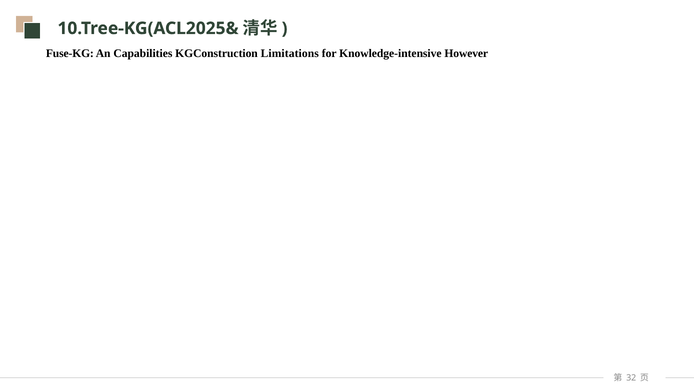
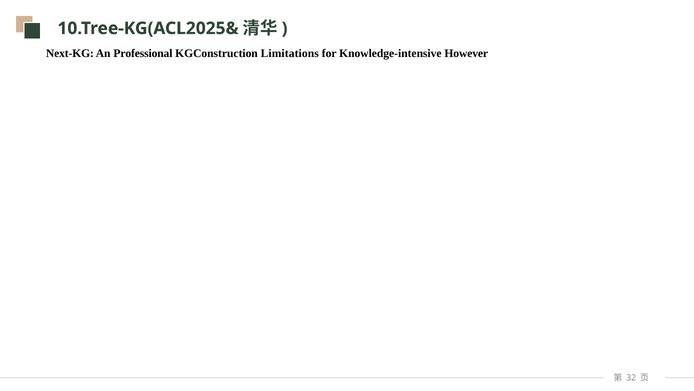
Fuse-KG: Fuse-KG -> Next-KG
Capabilities: Capabilities -> Professional
